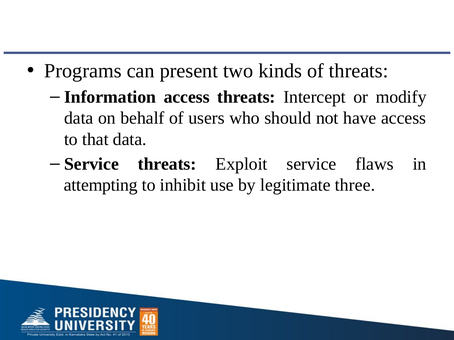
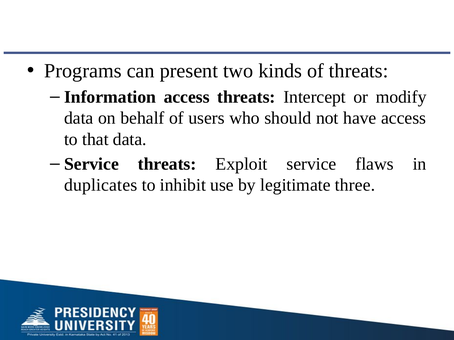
attempting: attempting -> duplicates
